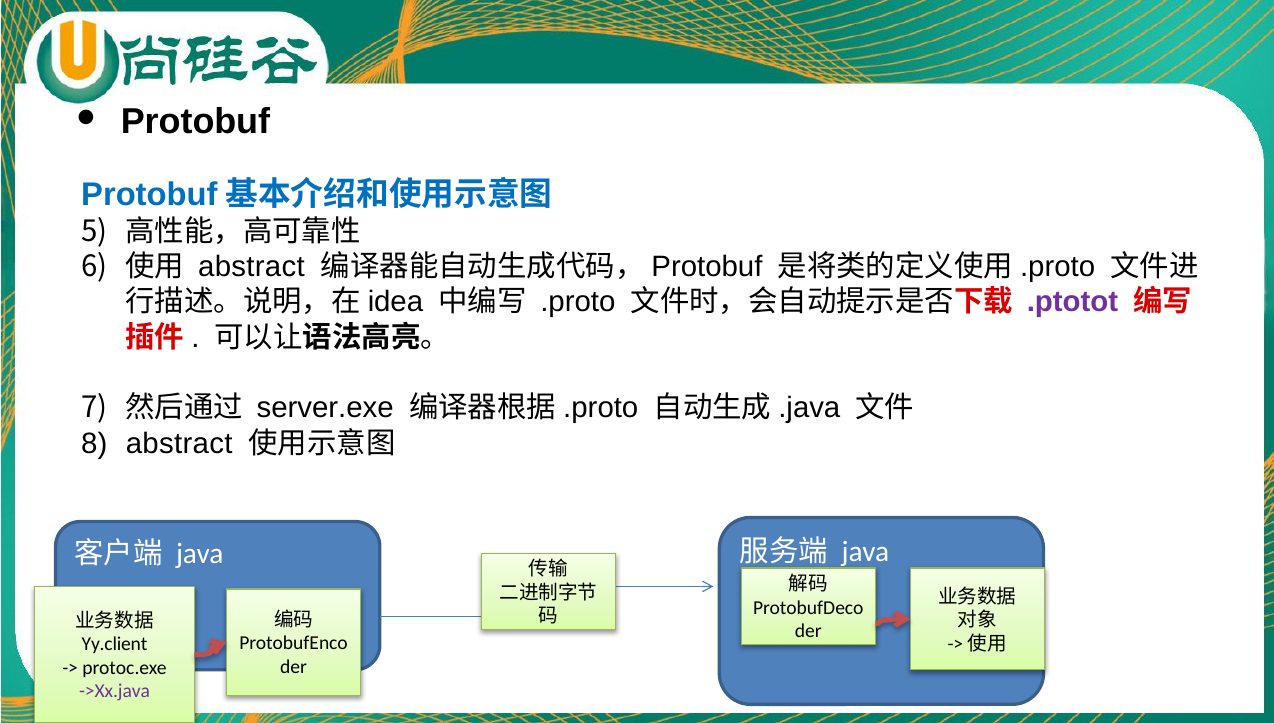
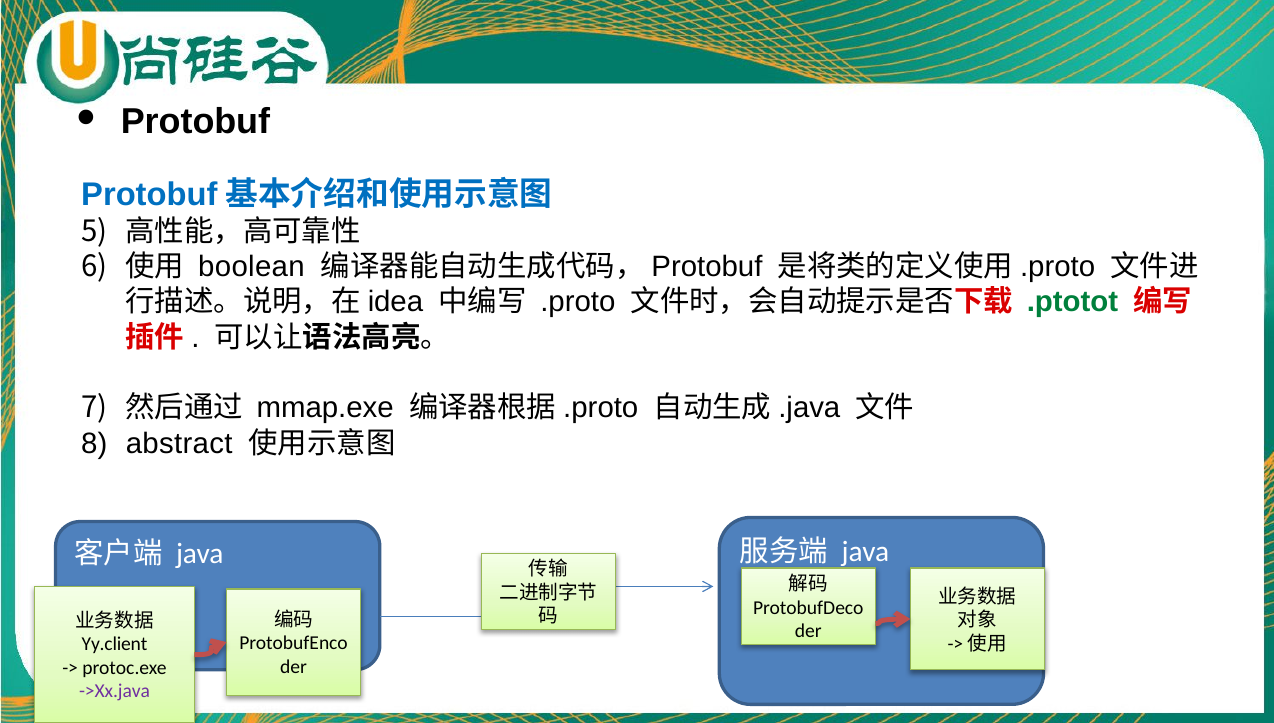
abstract at (251, 267): abstract -> boolean
.ptotot colour: purple -> green
server.exe: server.exe -> mmap.exe
